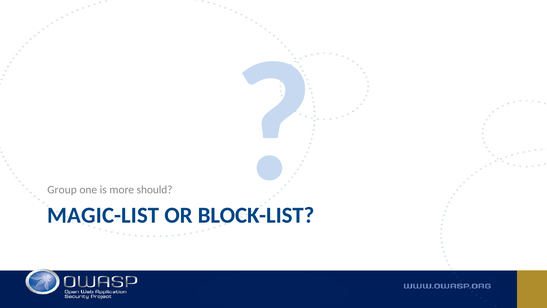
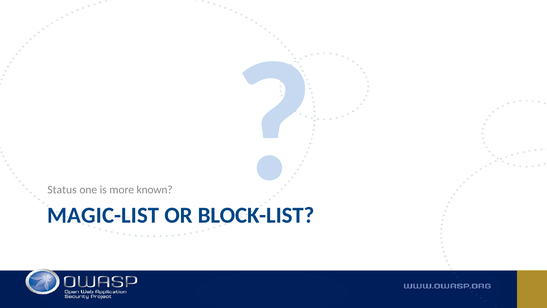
Group: Group -> Status
should: should -> known
